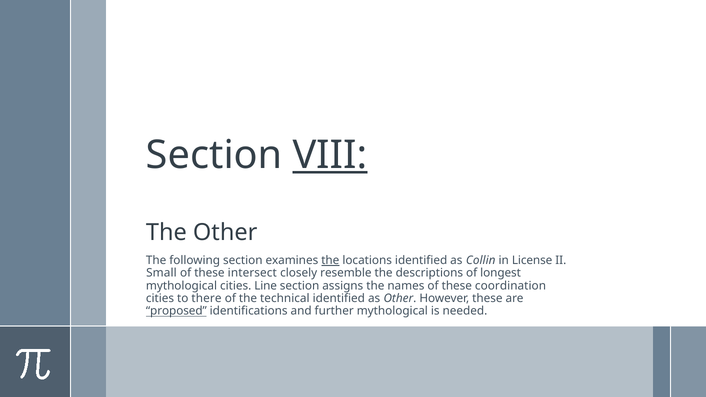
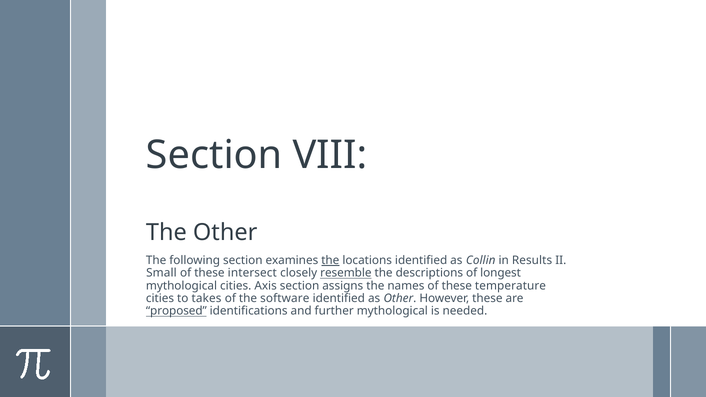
VIII underline: present -> none
License: License -> Results
resemble underline: none -> present
Line: Line -> Axis
coordination: coordination -> temperature
there: there -> takes
technical: technical -> software
